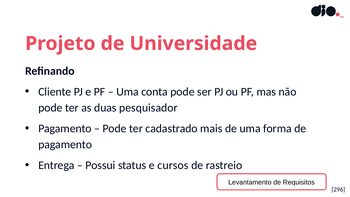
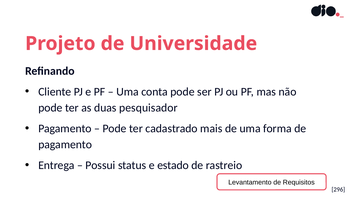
cursos: cursos -> estado
